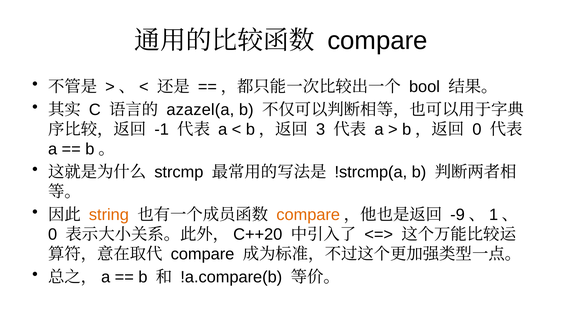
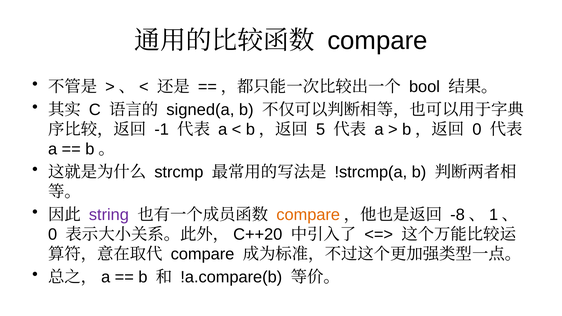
azazel(a: azazel(a -> signed(a
3: 3 -> 5
string colour: orange -> purple
-9: -9 -> -8
